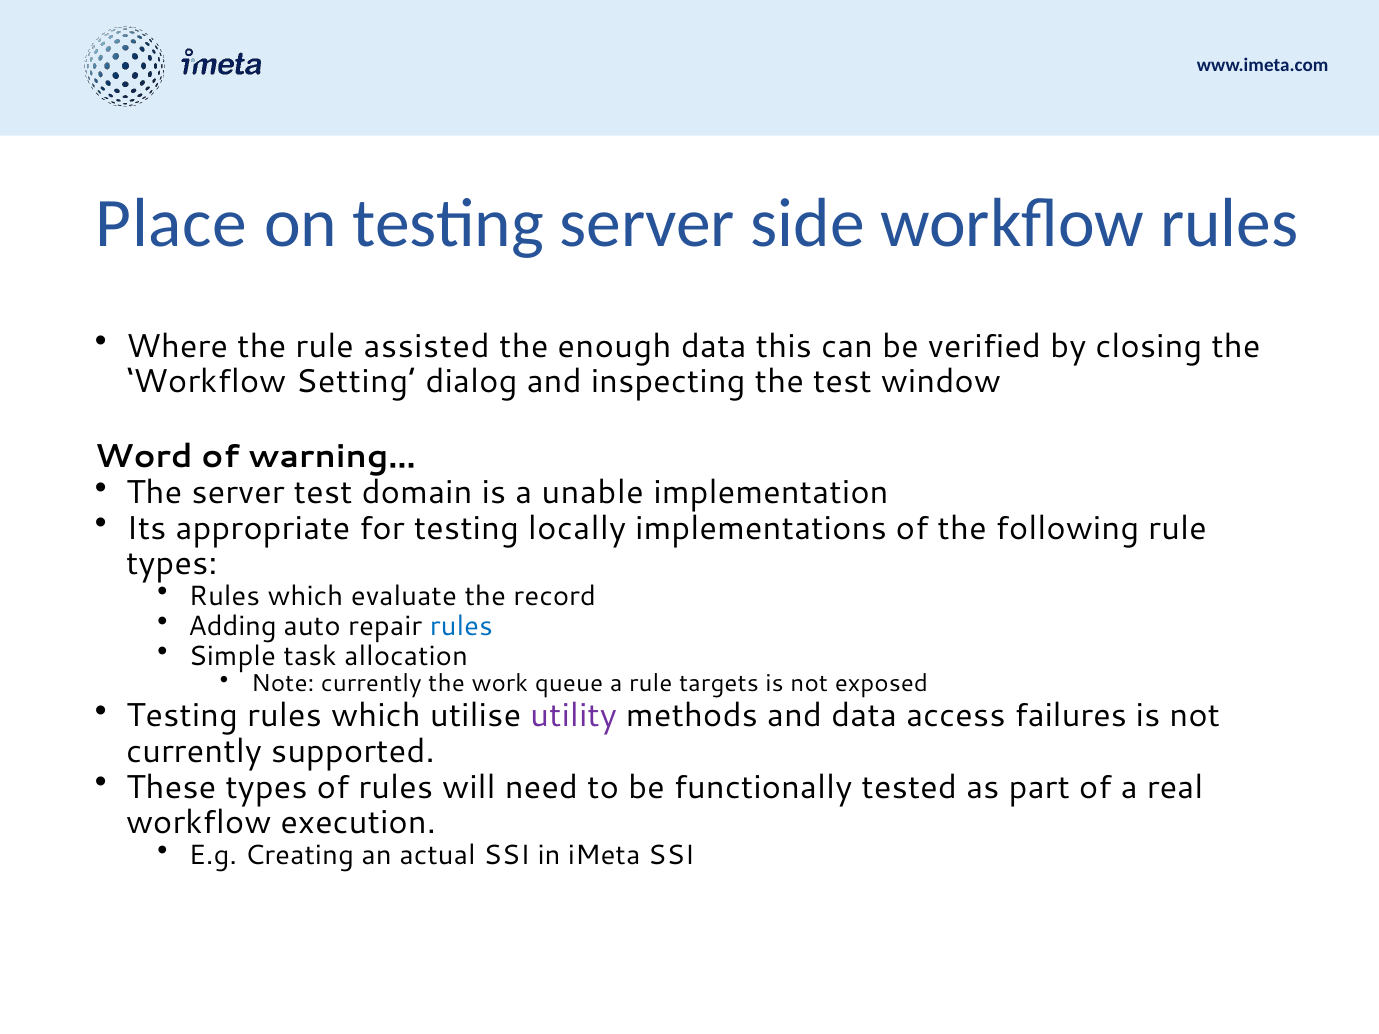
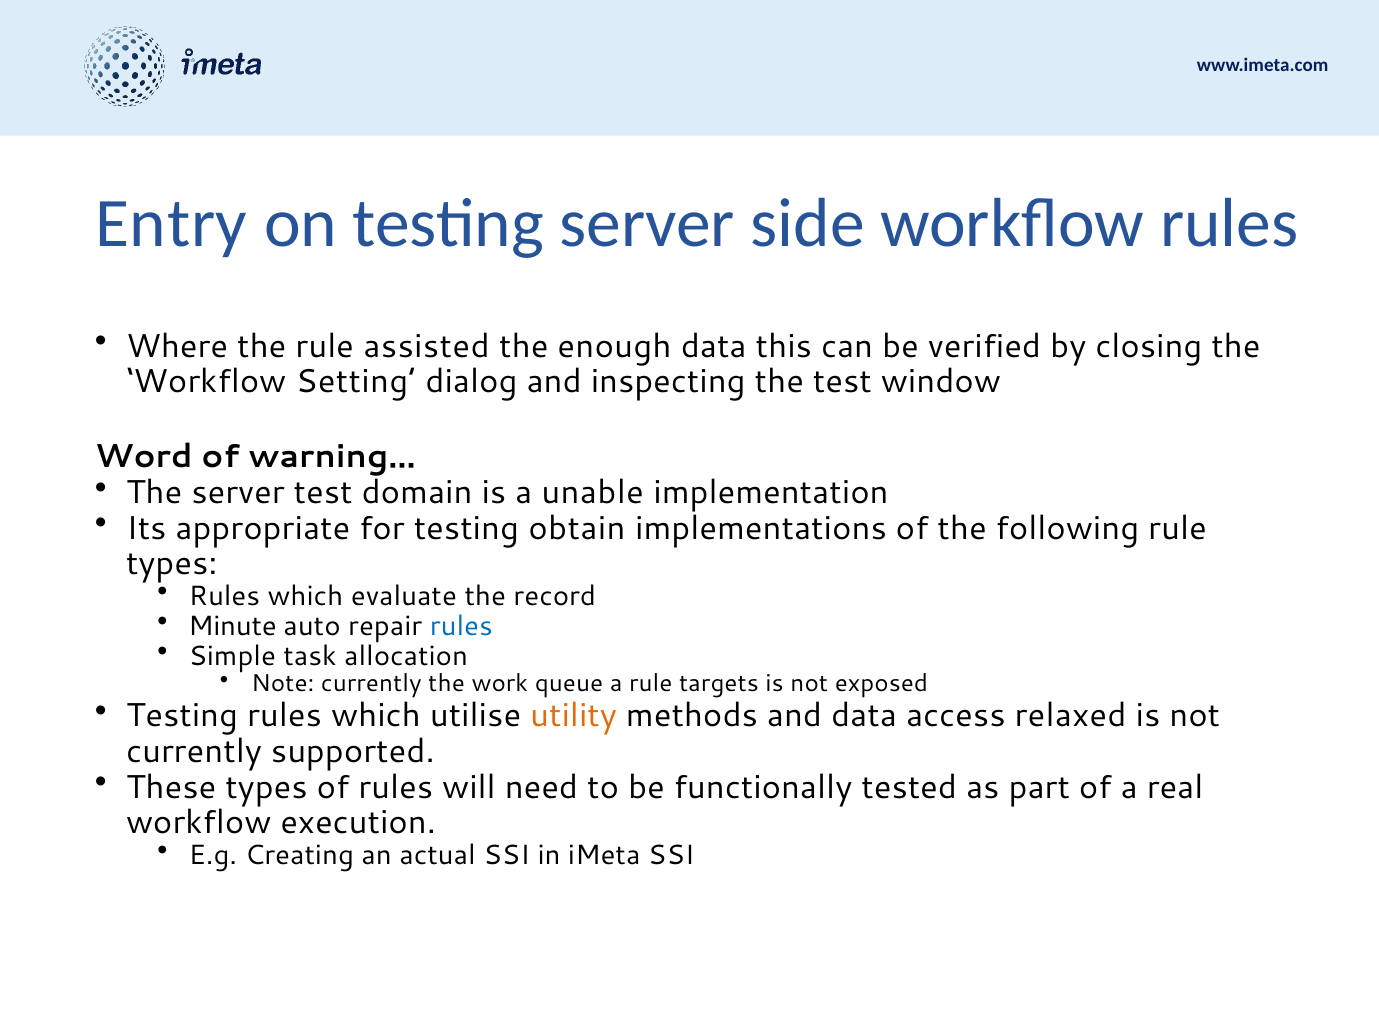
Place: Place -> Entry
locally: locally -> obtain
Adding: Adding -> Minute
utility colour: purple -> orange
failures: failures -> relaxed
